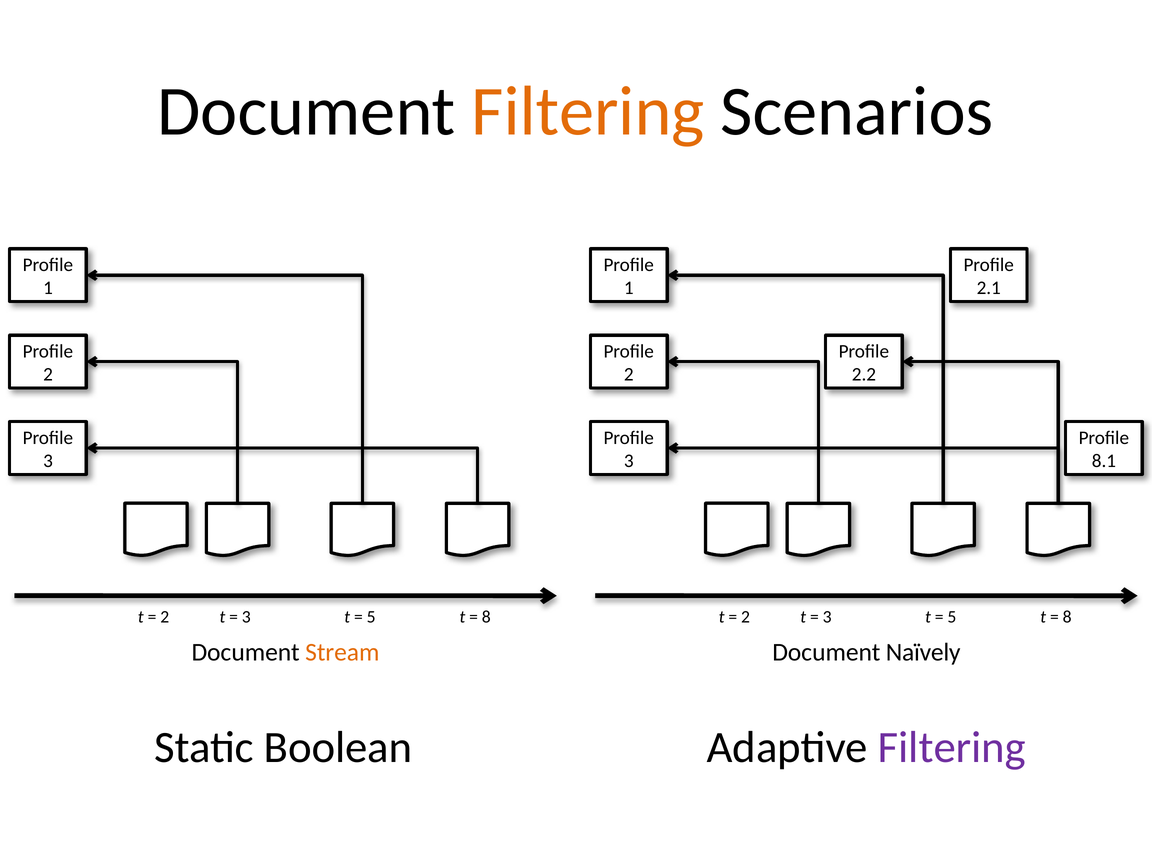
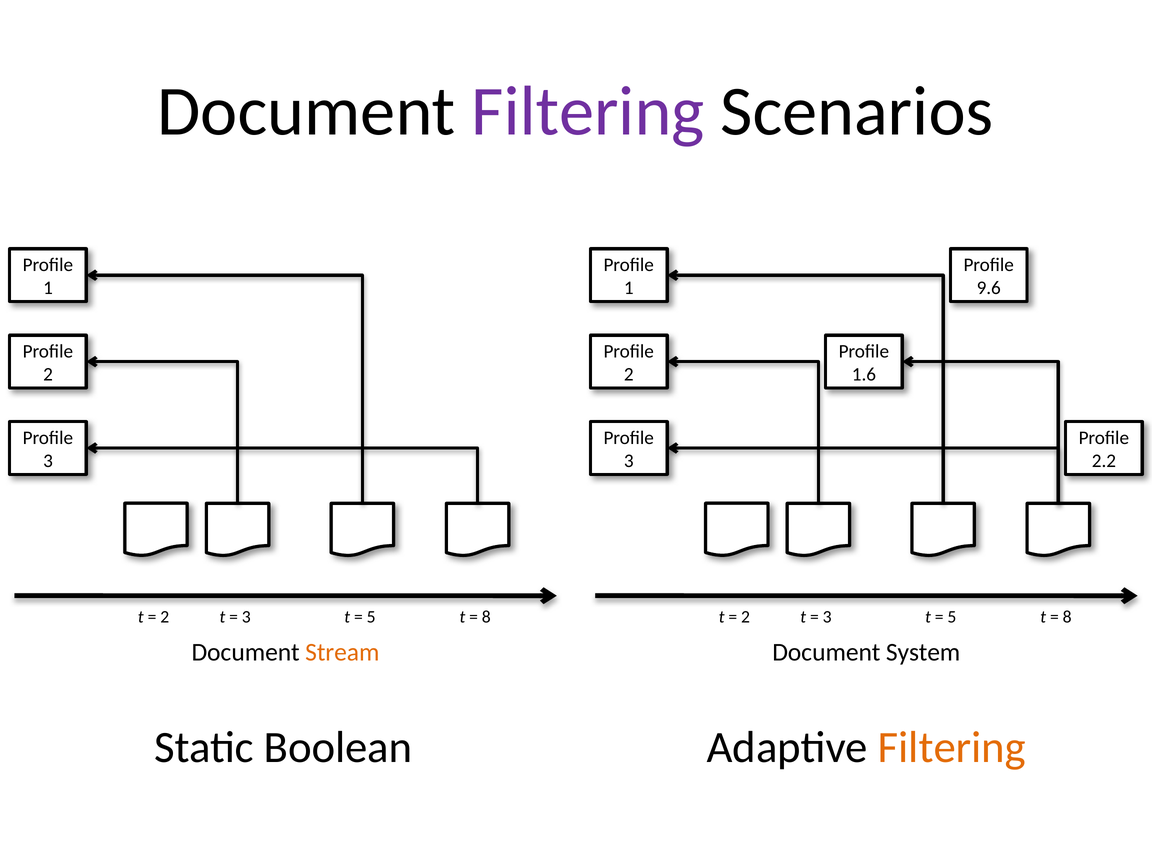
Filtering at (588, 112) colour: orange -> purple
2.1: 2.1 -> 9.6
2.2: 2.2 -> 1.6
8.1: 8.1 -> 2.2
Naïvely: Naïvely -> System
Filtering at (952, 747) colour: purple -> orange
